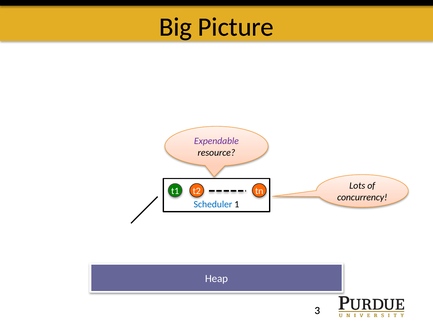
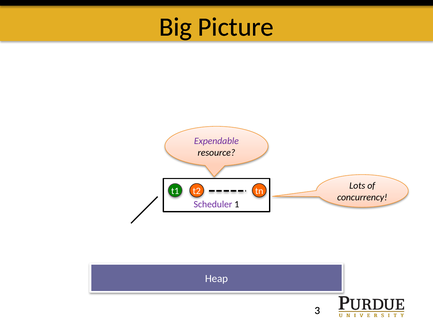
Scheduler colour: blue -> purple
